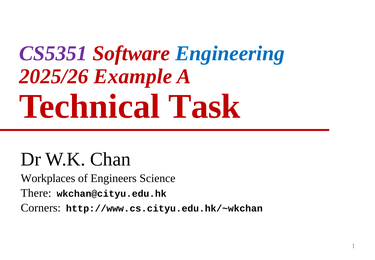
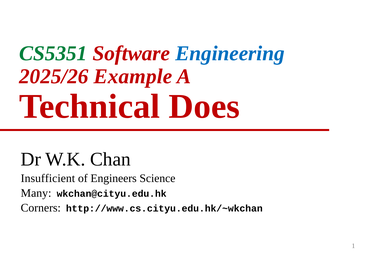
CS5351 colour: purple -> green
Task: Task -> Does
Workplaces: Workplaces -> Insufficient
There: There -> Many
